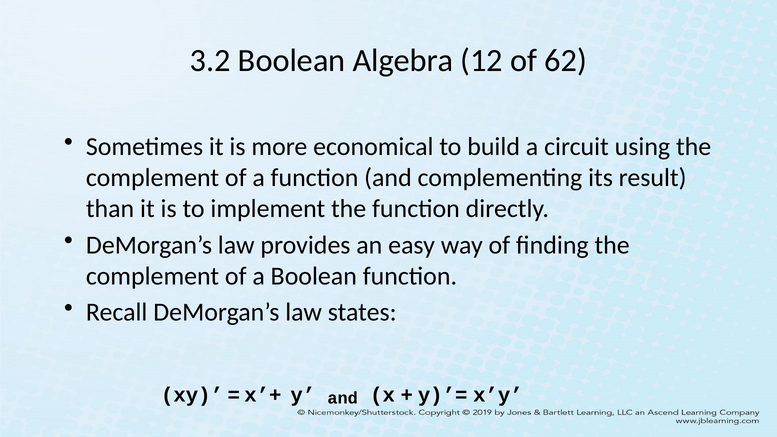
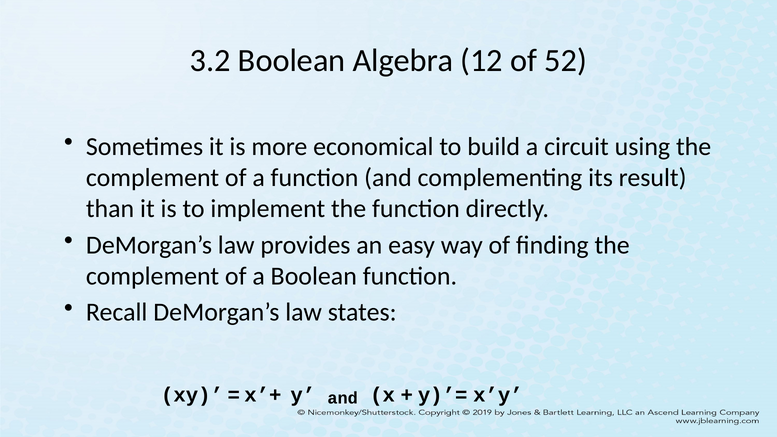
62: 62 -> 52
